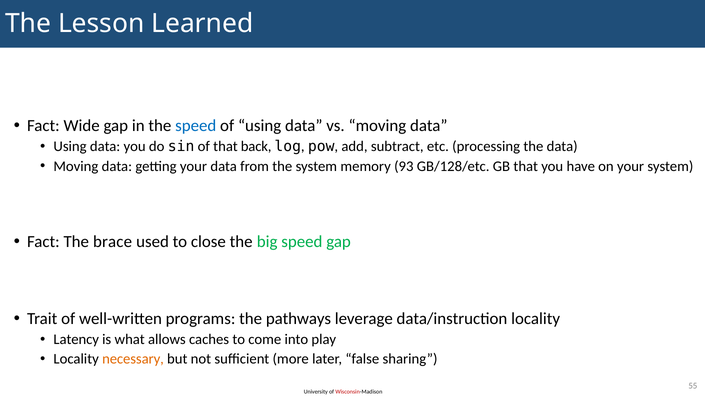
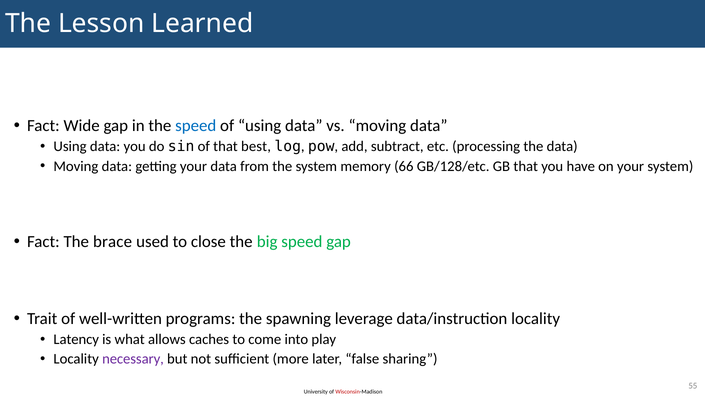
back: back -> best
93: 93 -> 66
pathways: pathways -> spawning
necessary colour: orange -> purple
